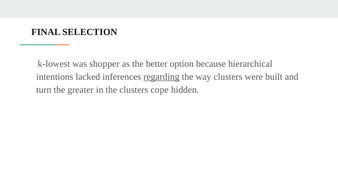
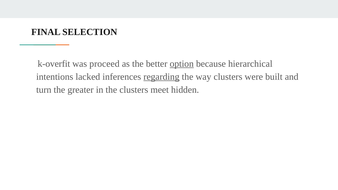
k-lowest: k-lowest -> k-overfit
shopper: shopper -> proceed
option underline: none -> present
cope: cope -> meet
